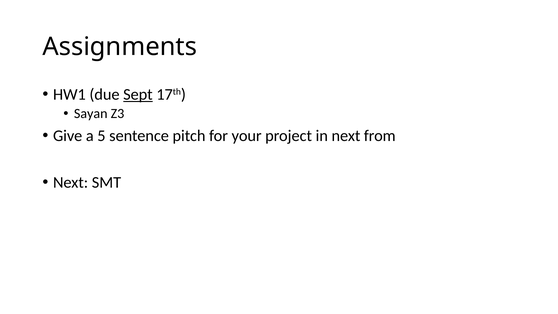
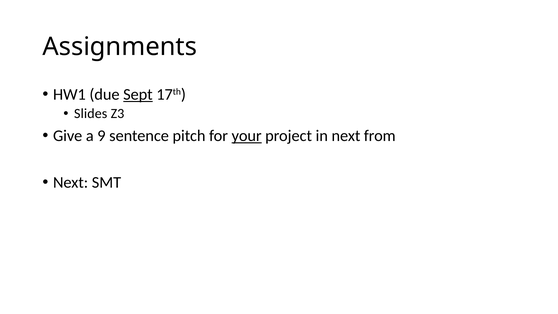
Sayan: Sayan -> Slides
5: 5 -> 9
your underline: none -> present
